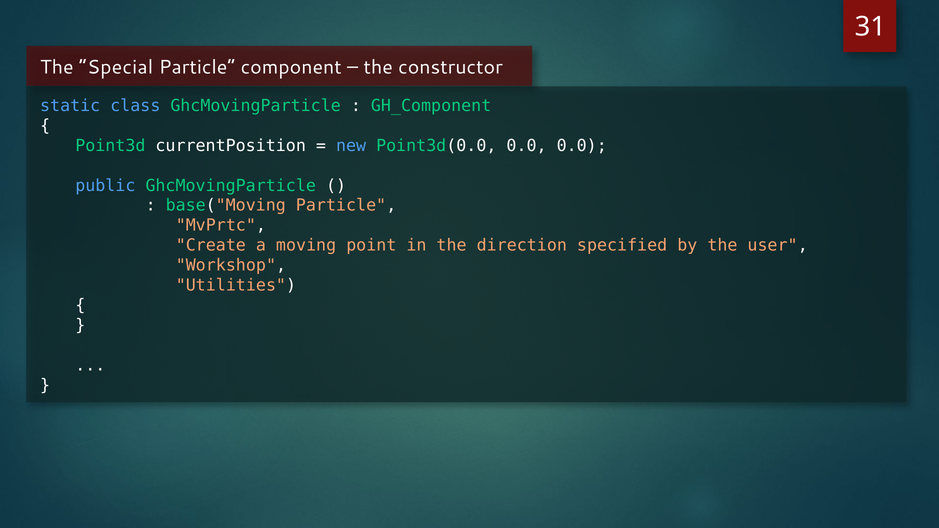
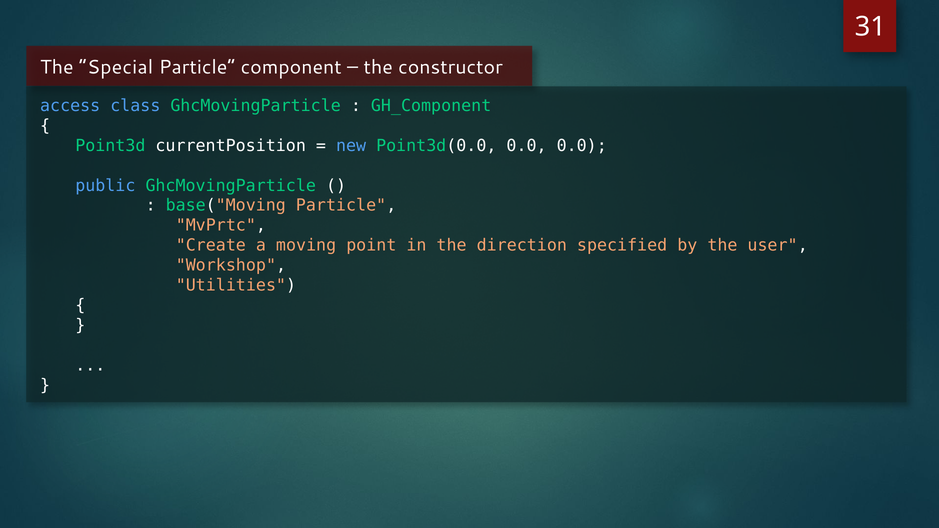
static: static -> access
